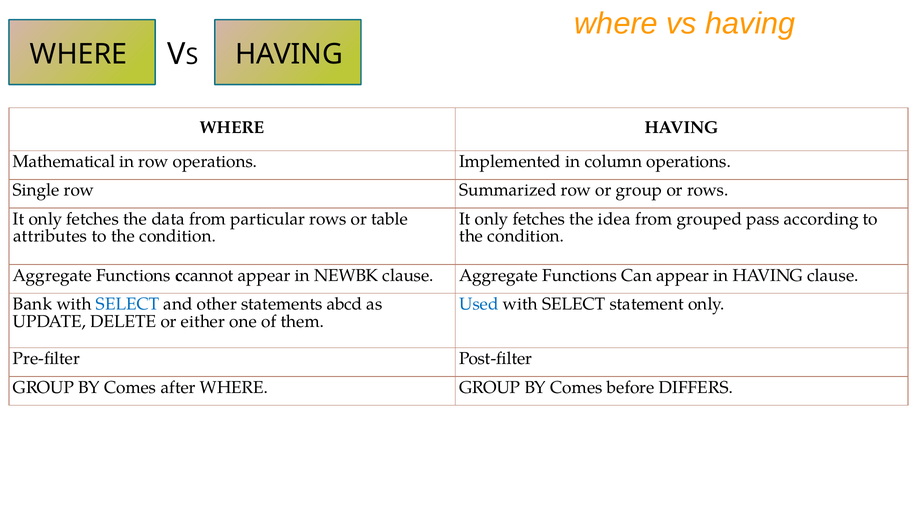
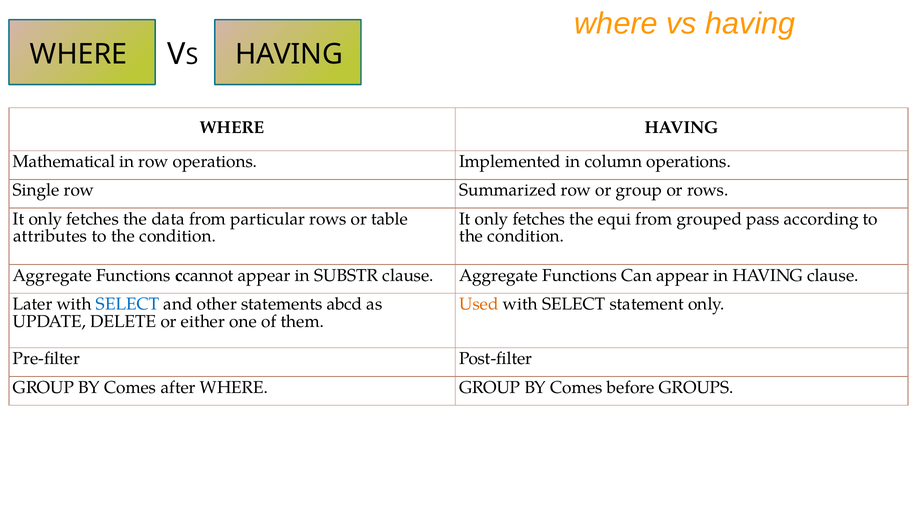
idea: idea -> equi
NEWBK: NEWBK -> SUBSTR
Bank: Bank -> Later
Used colour: blue -> orange
DIFFERS: DIFFERS -> GROUPS
